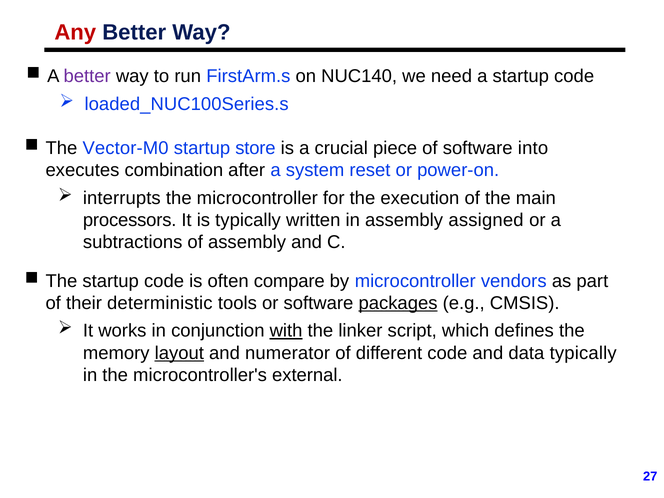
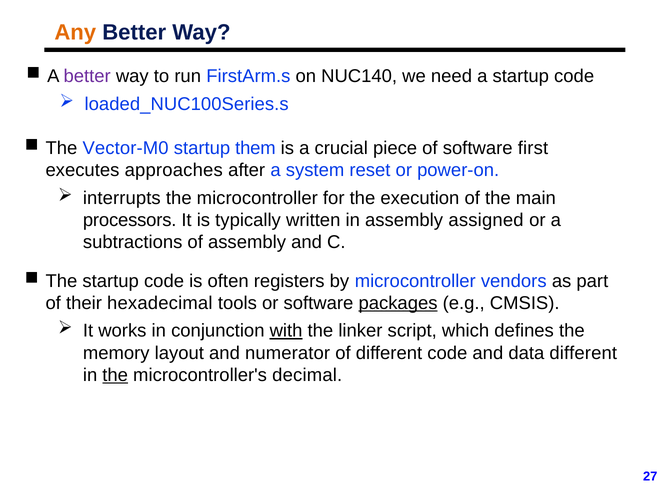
Any colour: red -> orange
store: store -> them
into: into -> first
combination: combination -> approaches
compare: compare -> registers
deterministic: deterministic -> hexadecimal
layout underline: present -> none
data typically: typically -> different
the at (115, 375) underline: none -> present
external: external -> decimal
